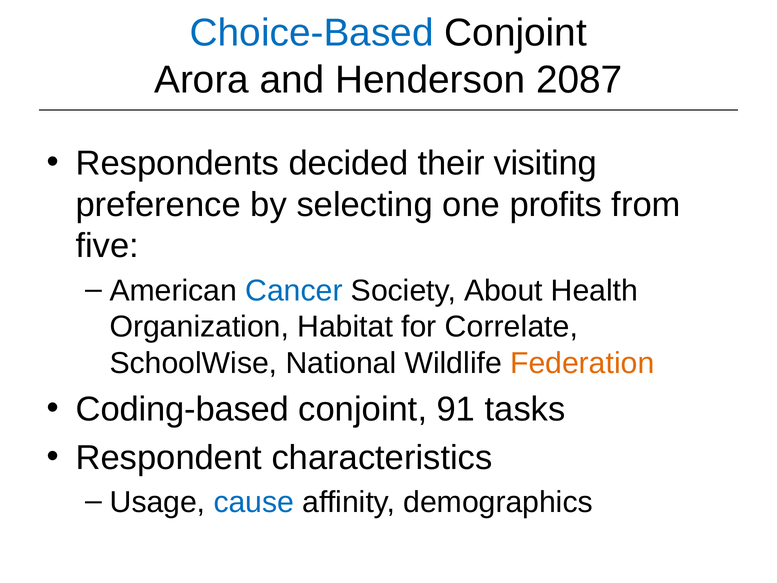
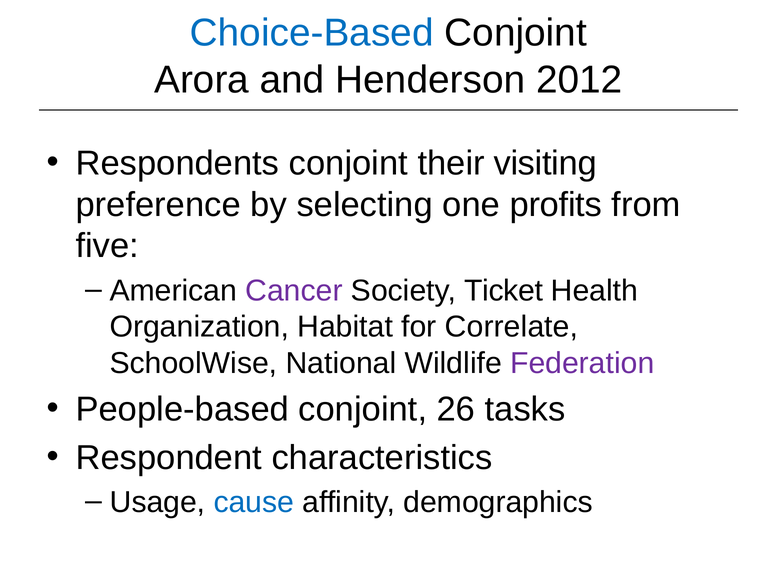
2087: 2087 -> 2012
Respondents decided: decided -> conjoint
Cancer colour: blue -> purple
About: About -> Ticket
Federation colour: orange -> purple
Coding-based: Coding-based -> People-based
91: 91 -> 26
